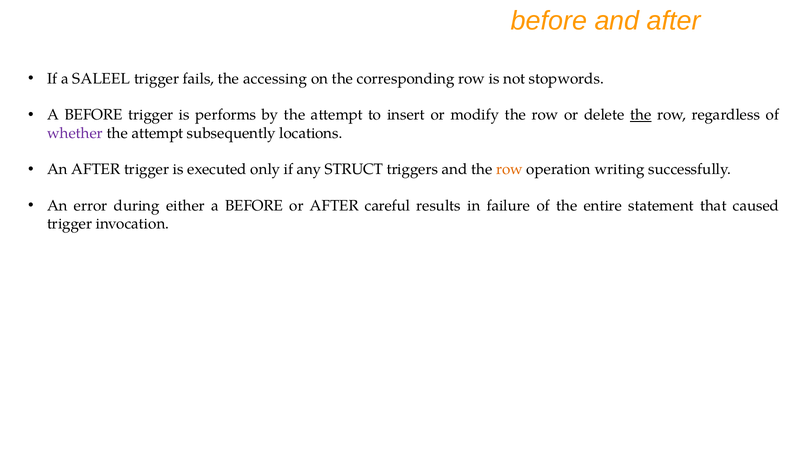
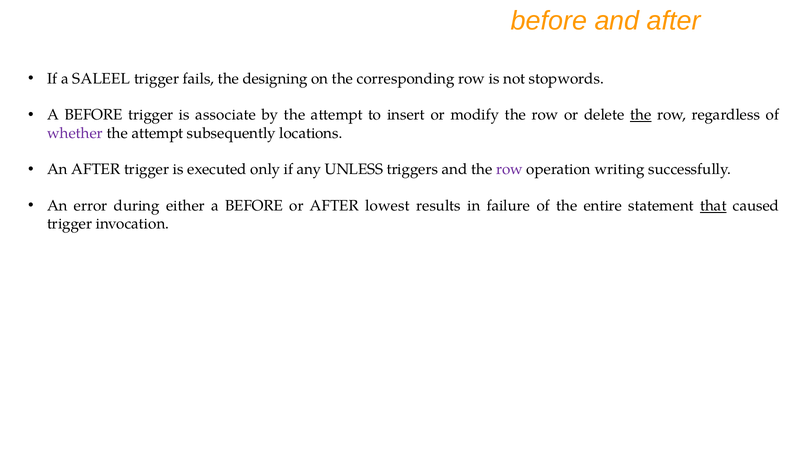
accessing: accessing -> designing
performs: performs -> associate
STRUCT: STRUCT -> UNLESS
row at (510, 170) colour: orange -> purple
careful: careful -> lowest
that underline: none -> present
